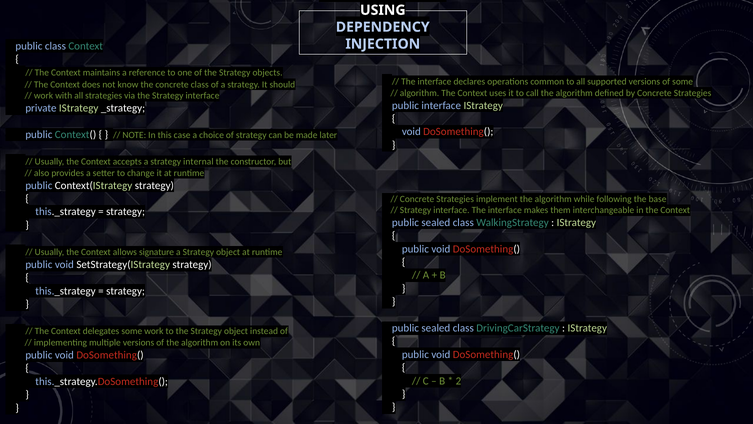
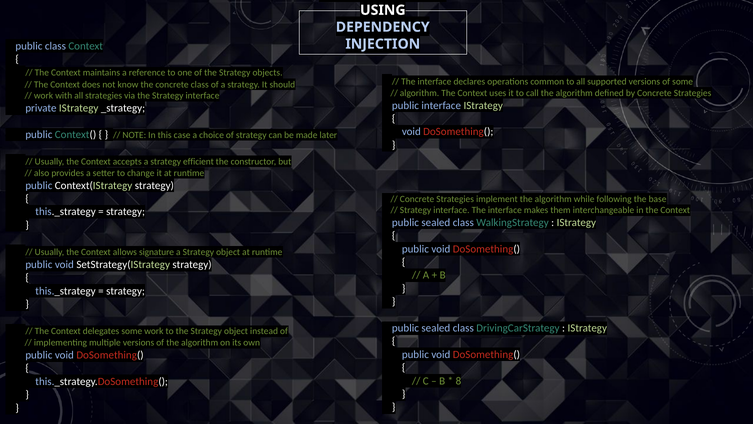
internal: internal -> efficient
2: 2 -> 8
